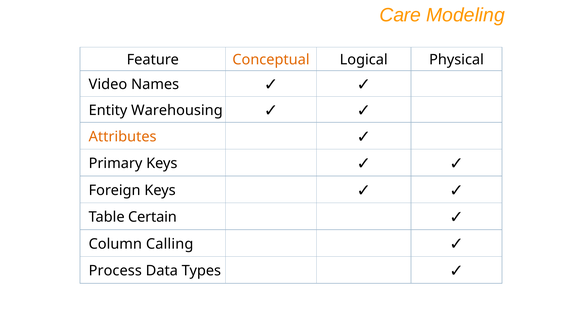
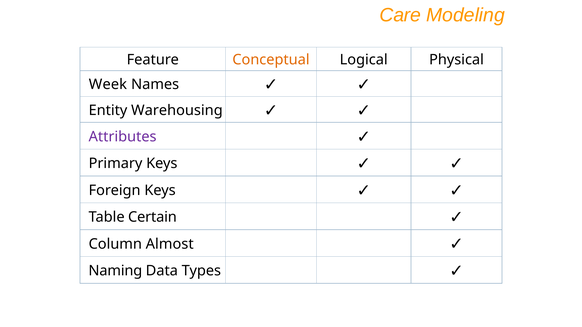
Video: Video -> Week
Attributes colour: orange -> purple
Calling: Calling -> Almost
Process: Process -> Naming
